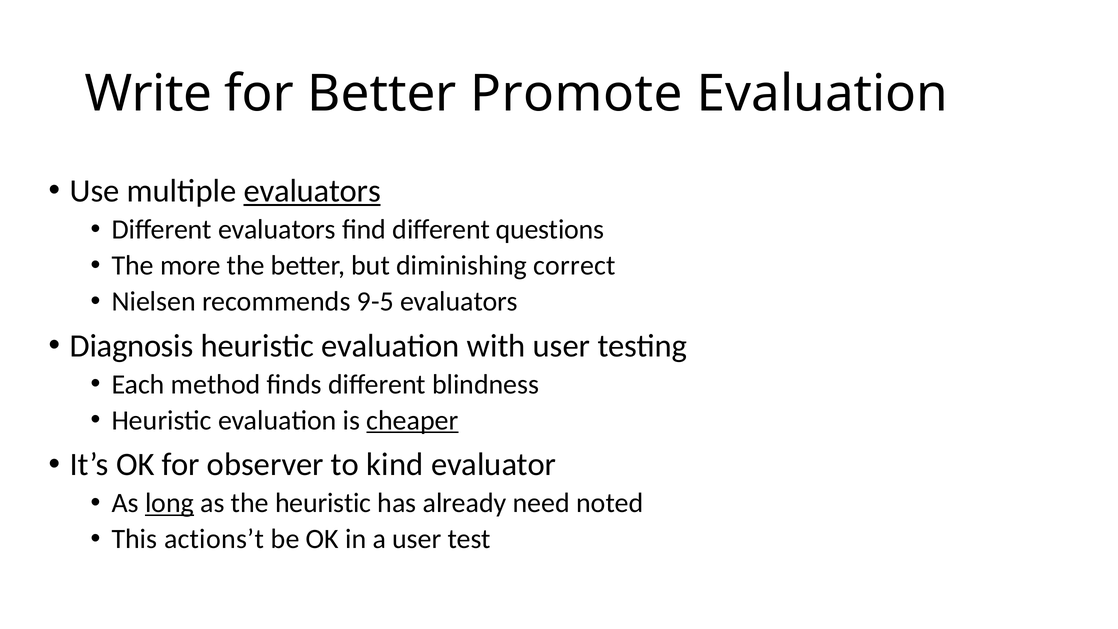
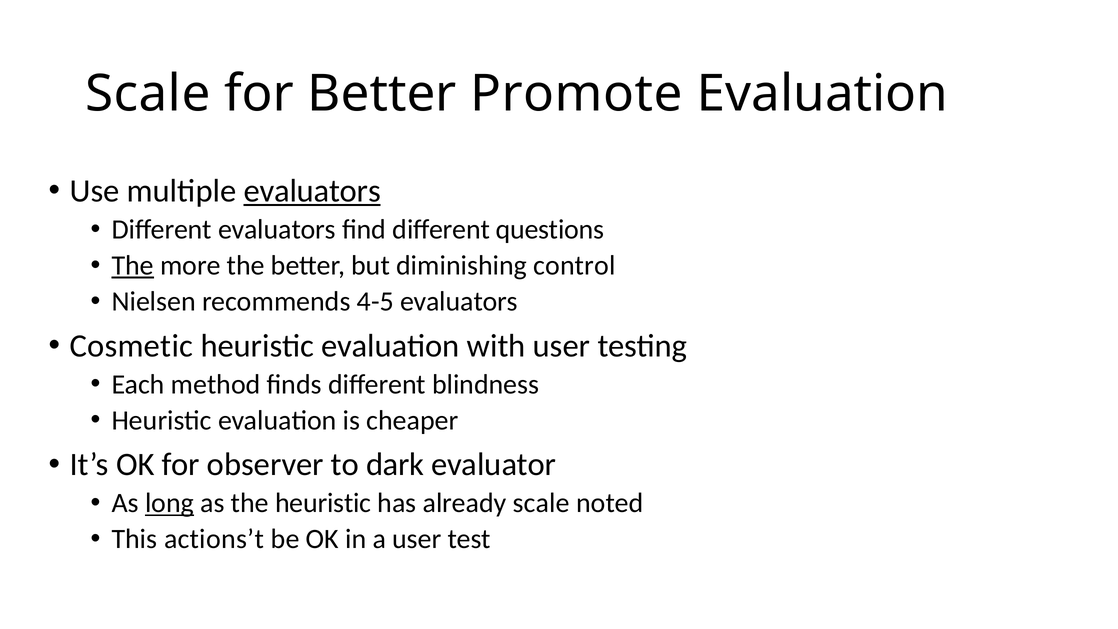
Write at (148, 94): Write -> Scale
The at (133, 265) underline: none -> present
correct: correct -> control
9-5: 9-5 -> 4-5
Diagnosis: Diagnosis -> Cosmetic
cheaper underline: present -> none
kind: kind -> dark
already need: need -> scale
